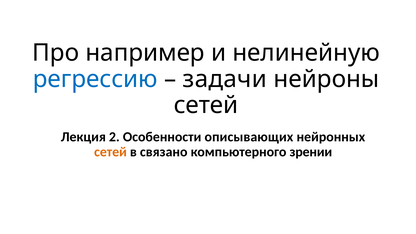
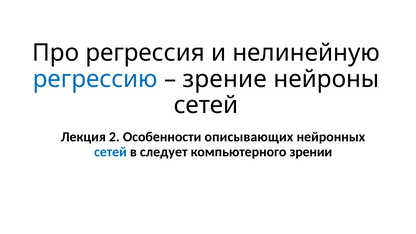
например: например -> регрессия
задачи: задачи -> зрение
сетей at (110, 152) colour: orange -> blue
связано: связано -> следует
